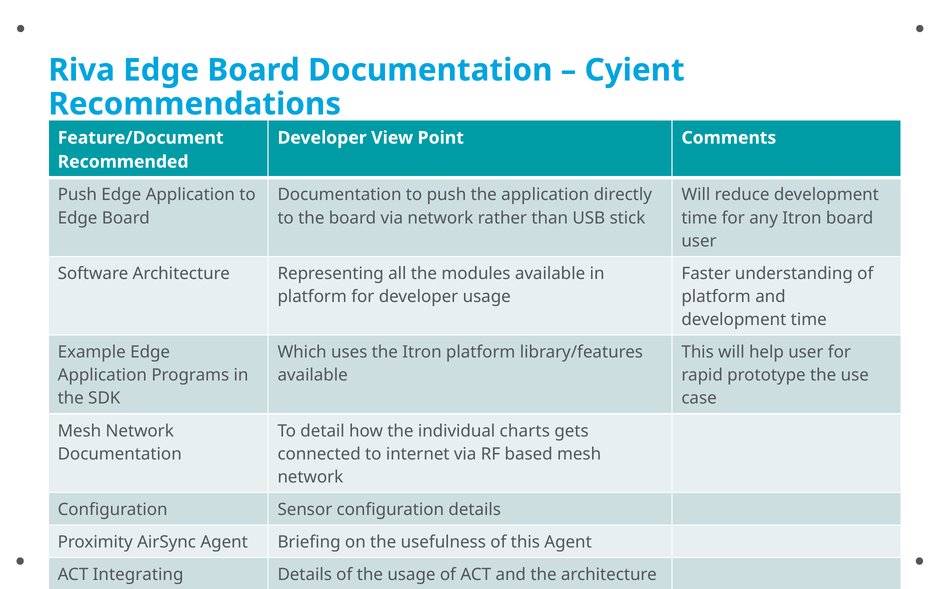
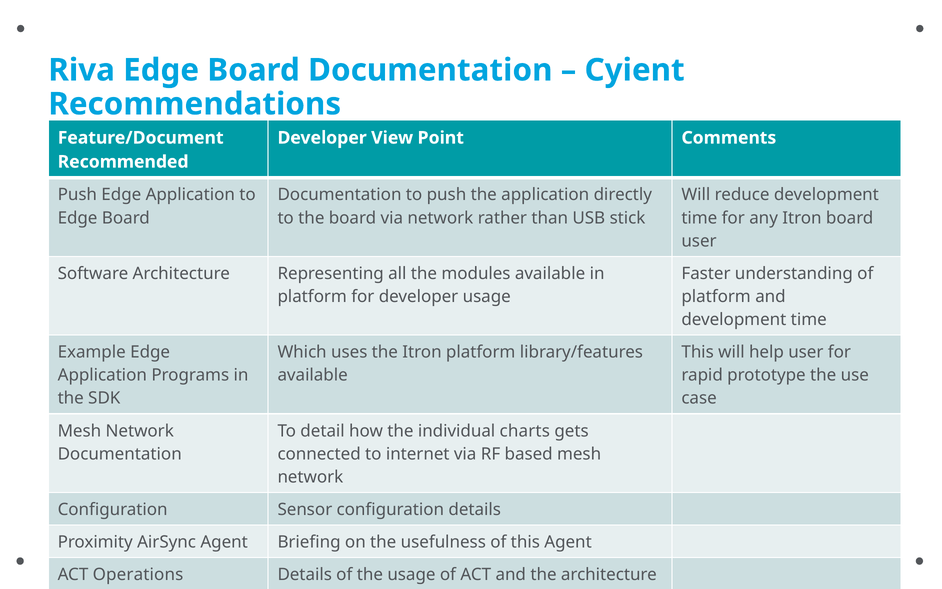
Integrating: Integrating -> Operations
